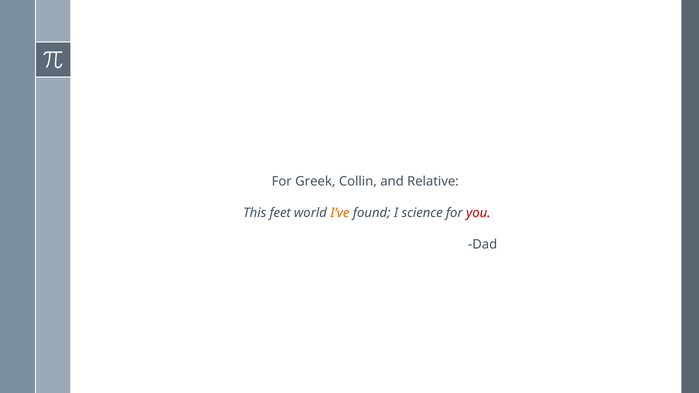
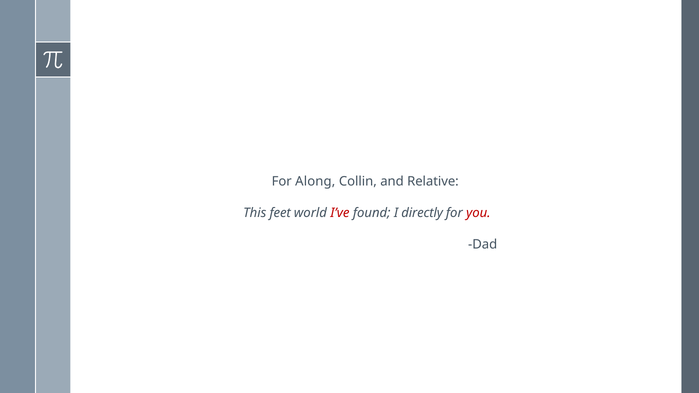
Greek: Greek -> Along
I’ve colour: orange -> red
science: science -> directly
